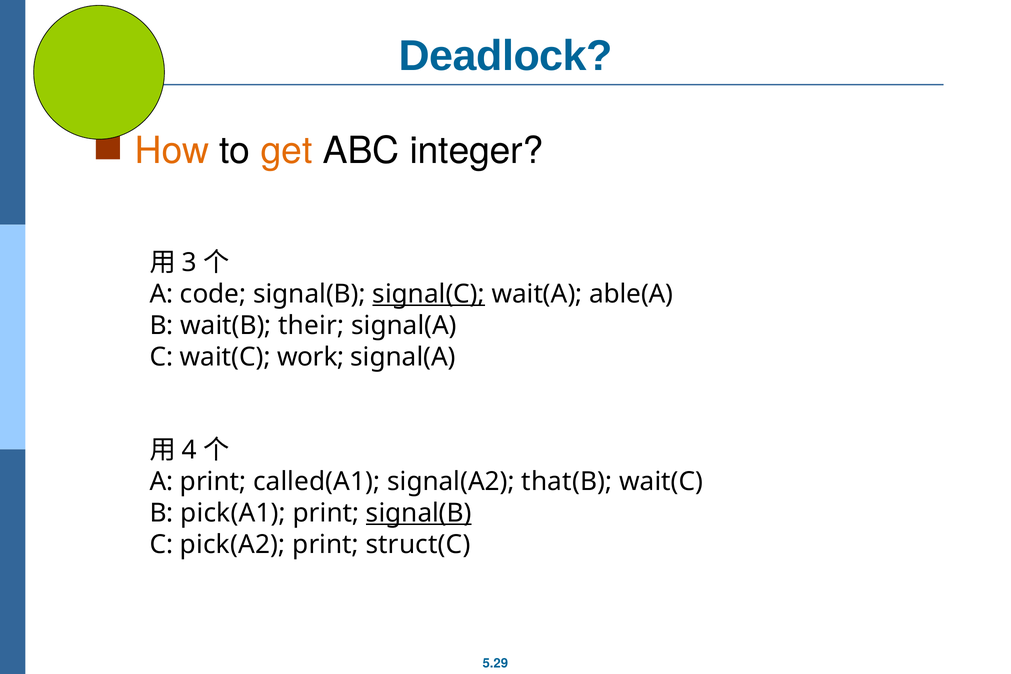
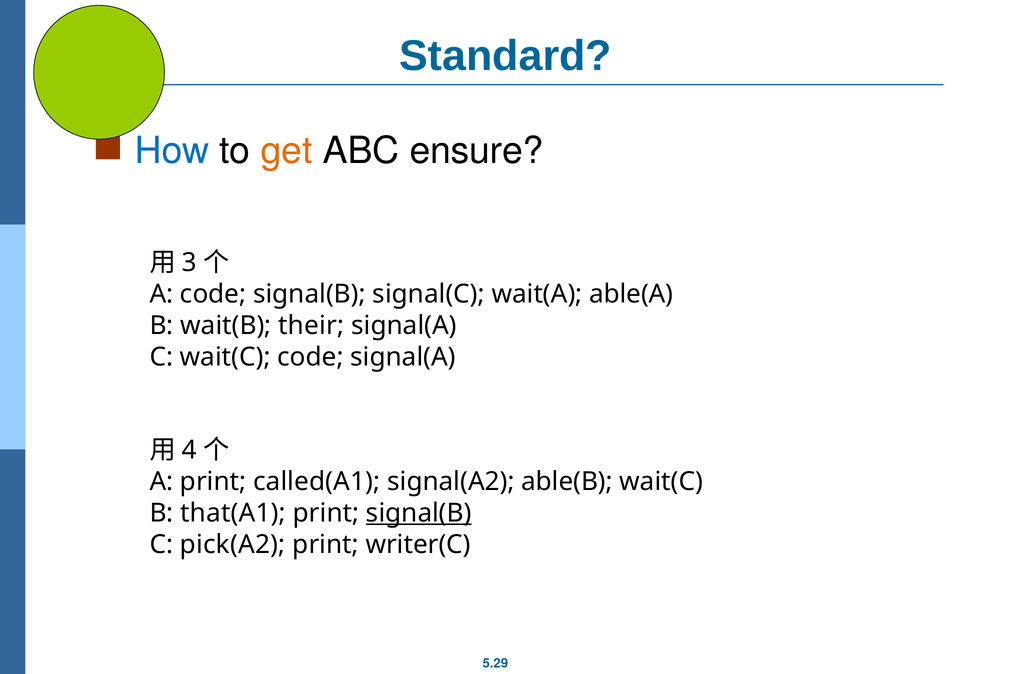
Deadlock: Deadlock -> Standard
How colour: orange -> blue
integer: integer -> ensure
signal(C underline: present -> none
wait(C work: work -> code
that(B: that(B -> able(B
pick(A1: pick(A1 -> that(A1
struct(C: struct(C -> writer(C
